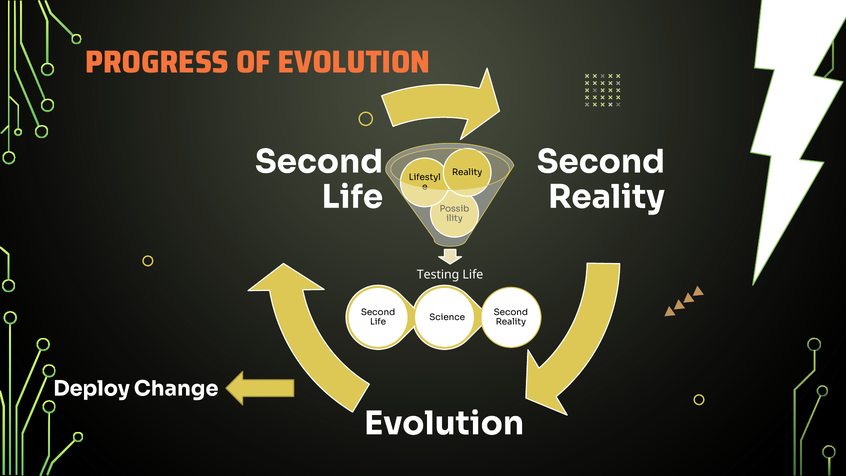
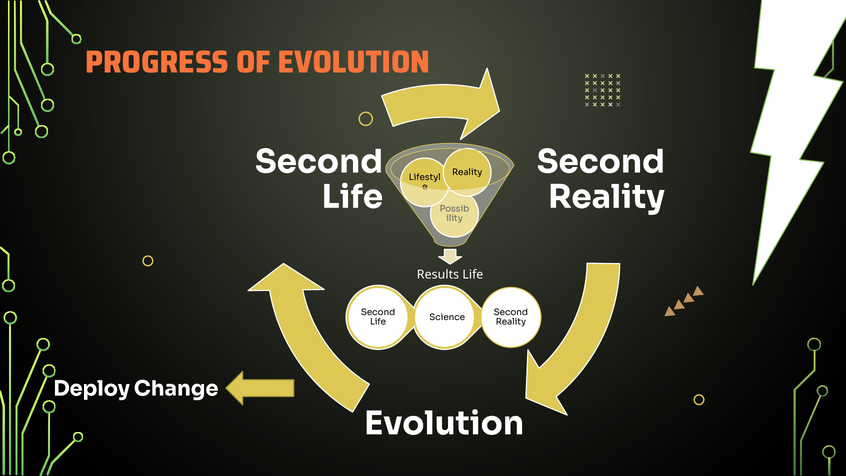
Testing: Testing -> Results
